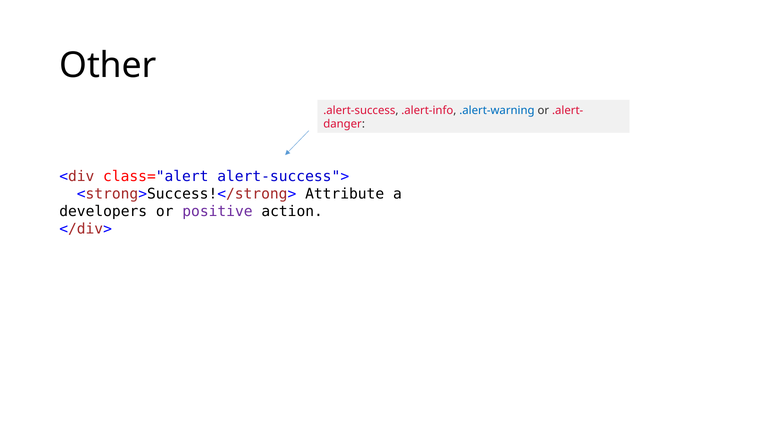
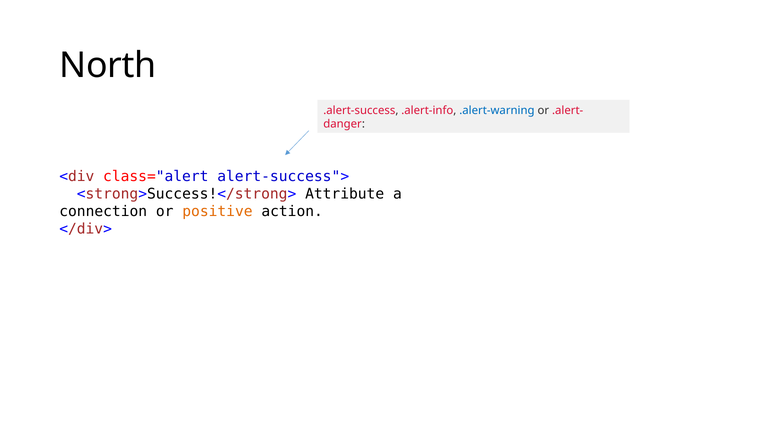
Other: Other -> North
developers: developers -> connection
positive colour: purple -> orange
